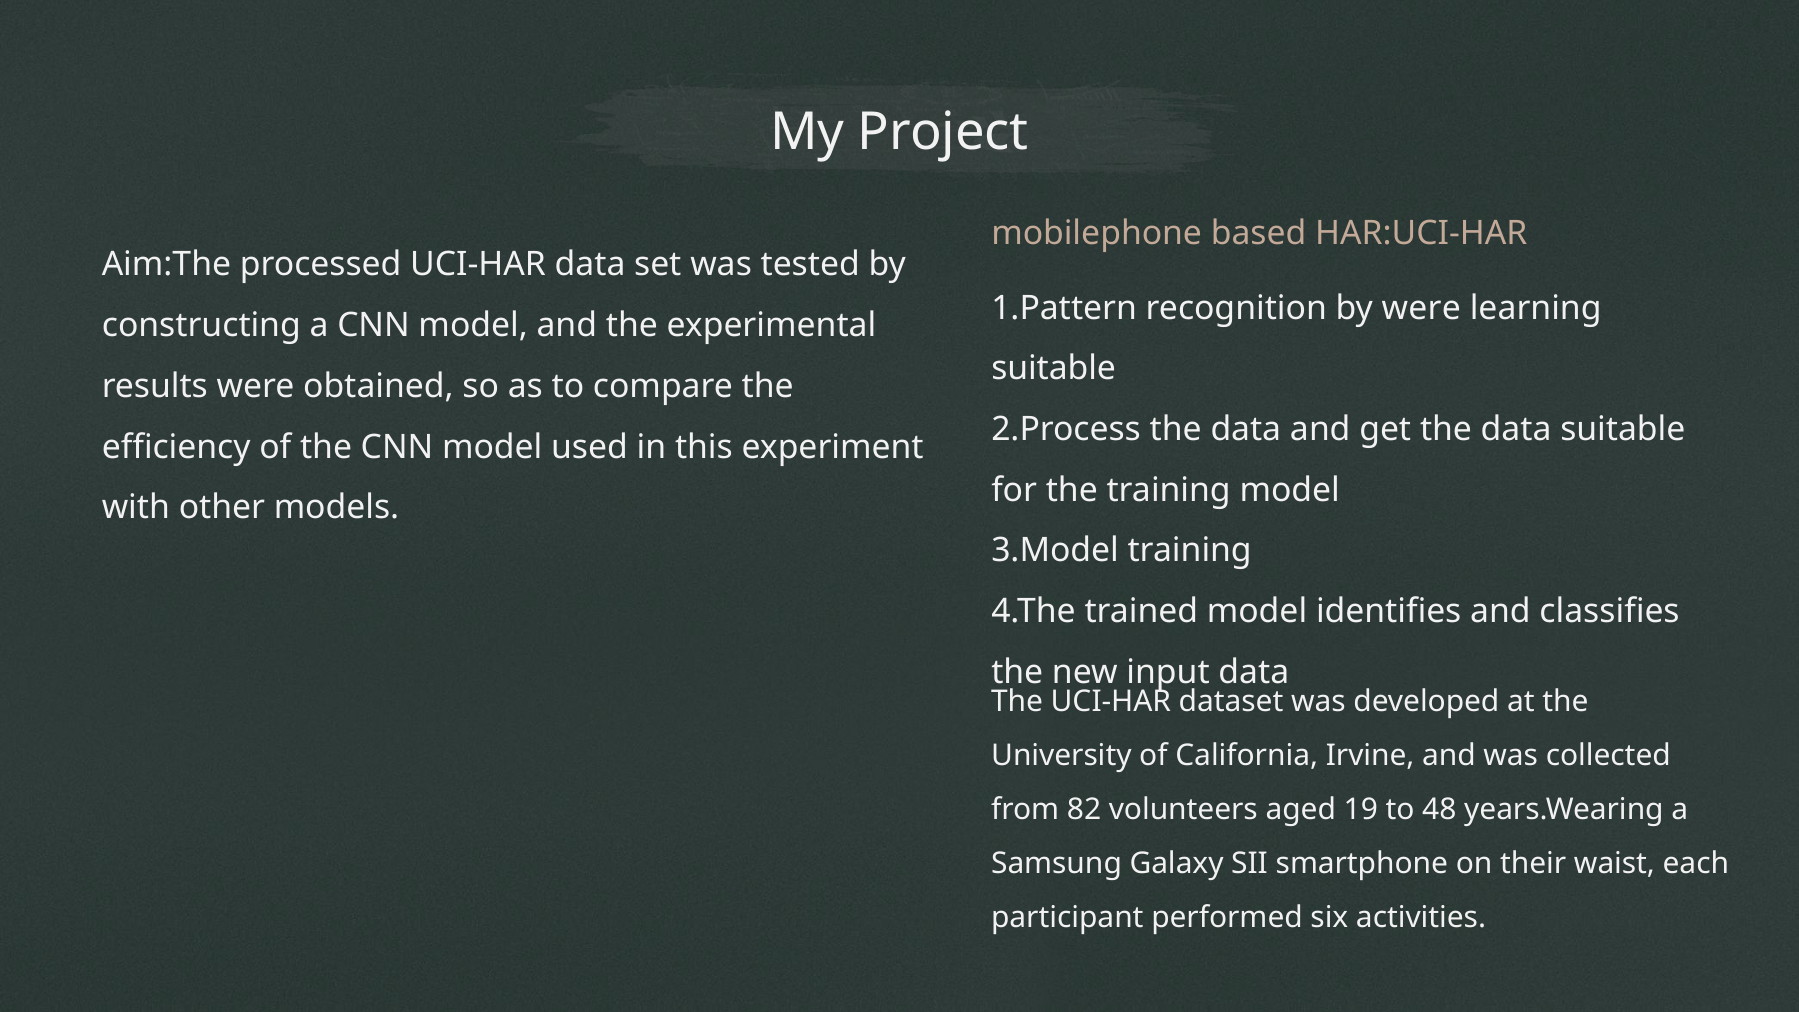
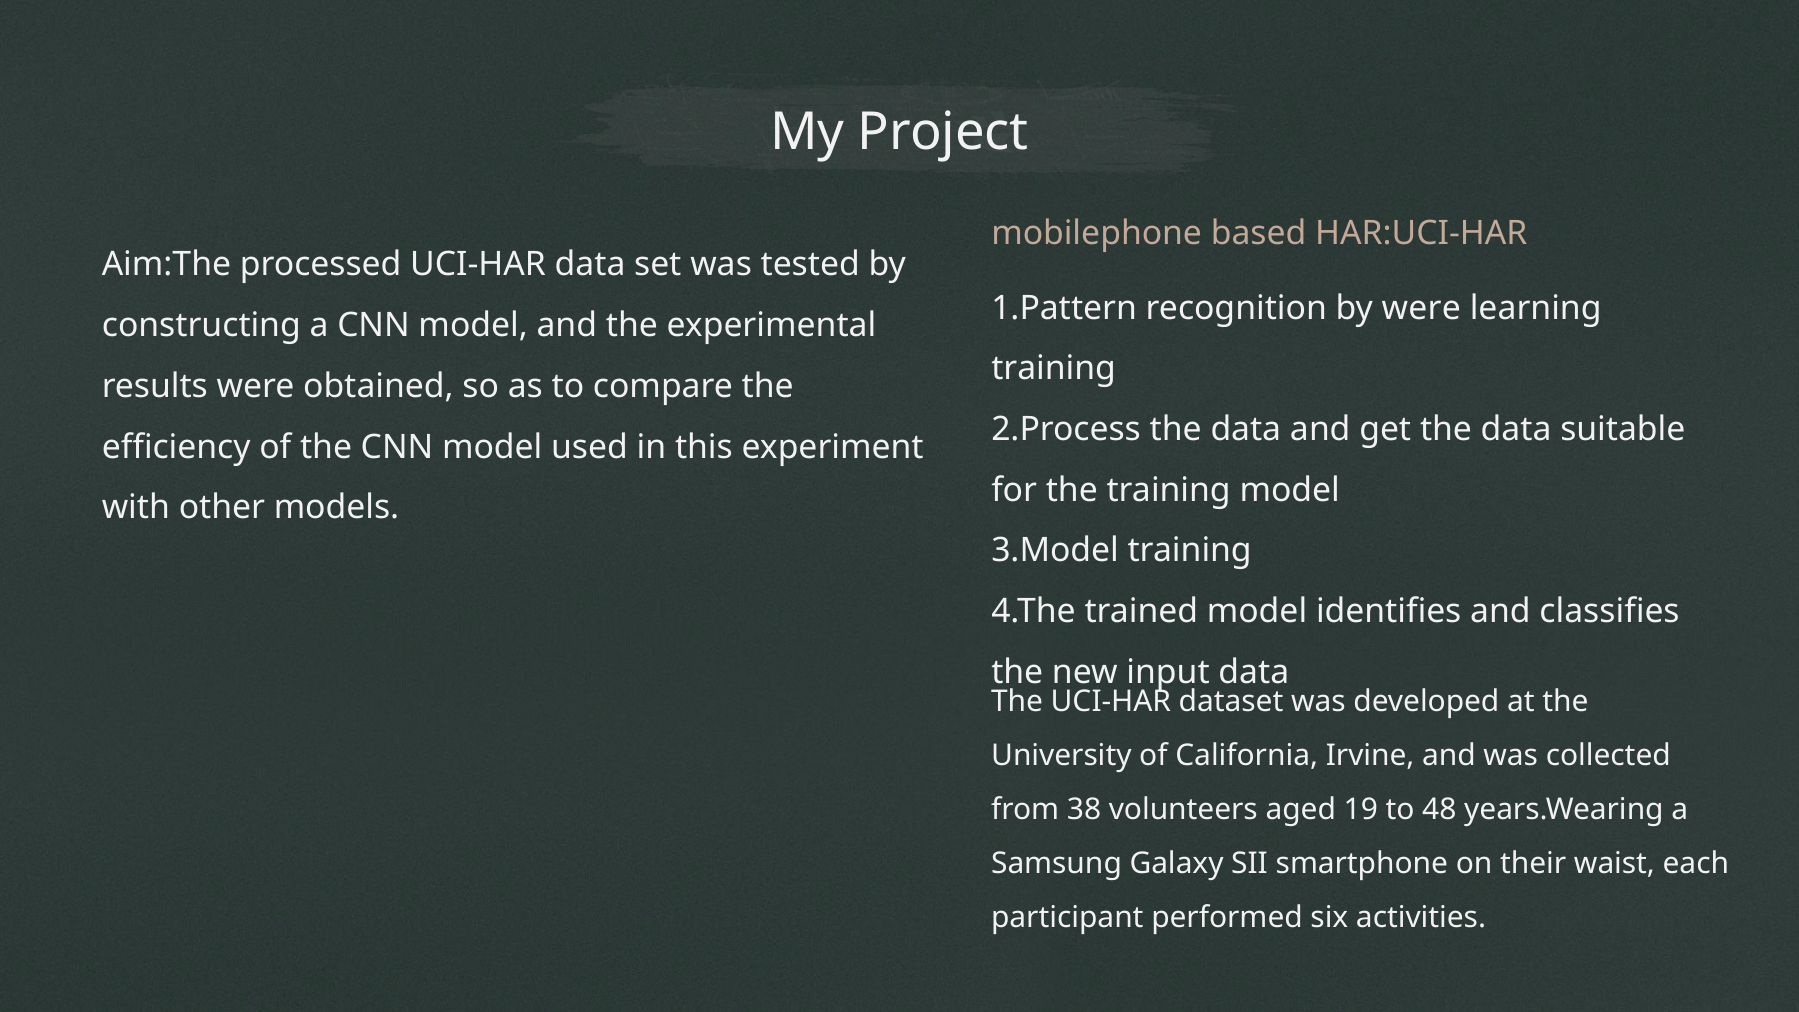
suitable at (1054, 369): suitable -> training
82: 82 -> 38
